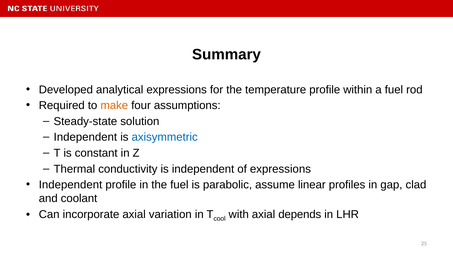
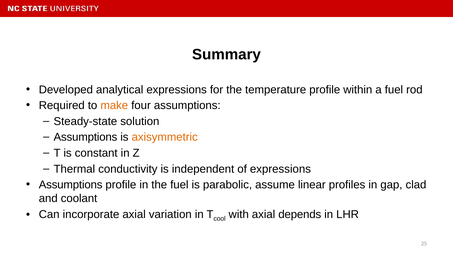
Independent at (85, 137): Independent -> Assumptions
axisymmetric colour: blue -> orange
Independent at (71, 185): Independent -> Assumptions
